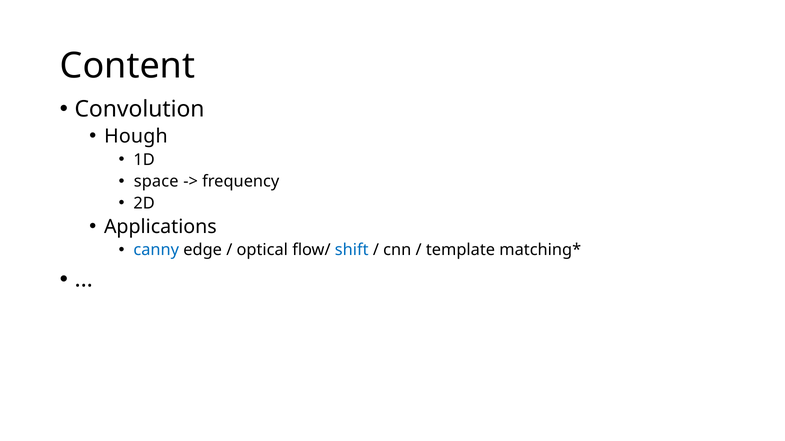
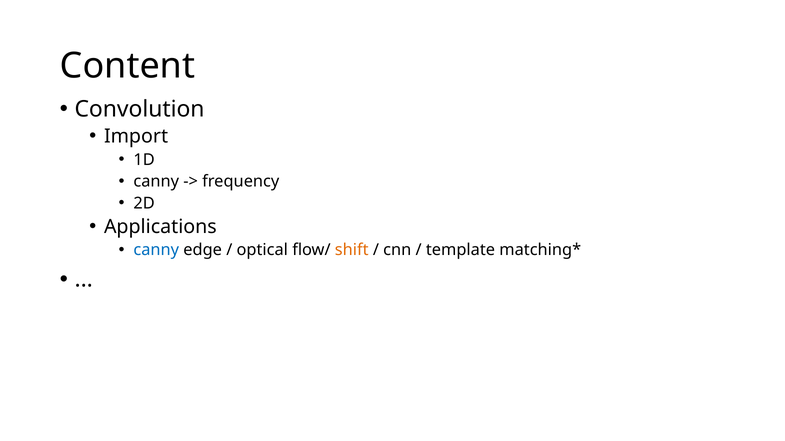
Hough: Hough -> Import
space at (156, 182): space -> canny
shift colour: blue -> orange
